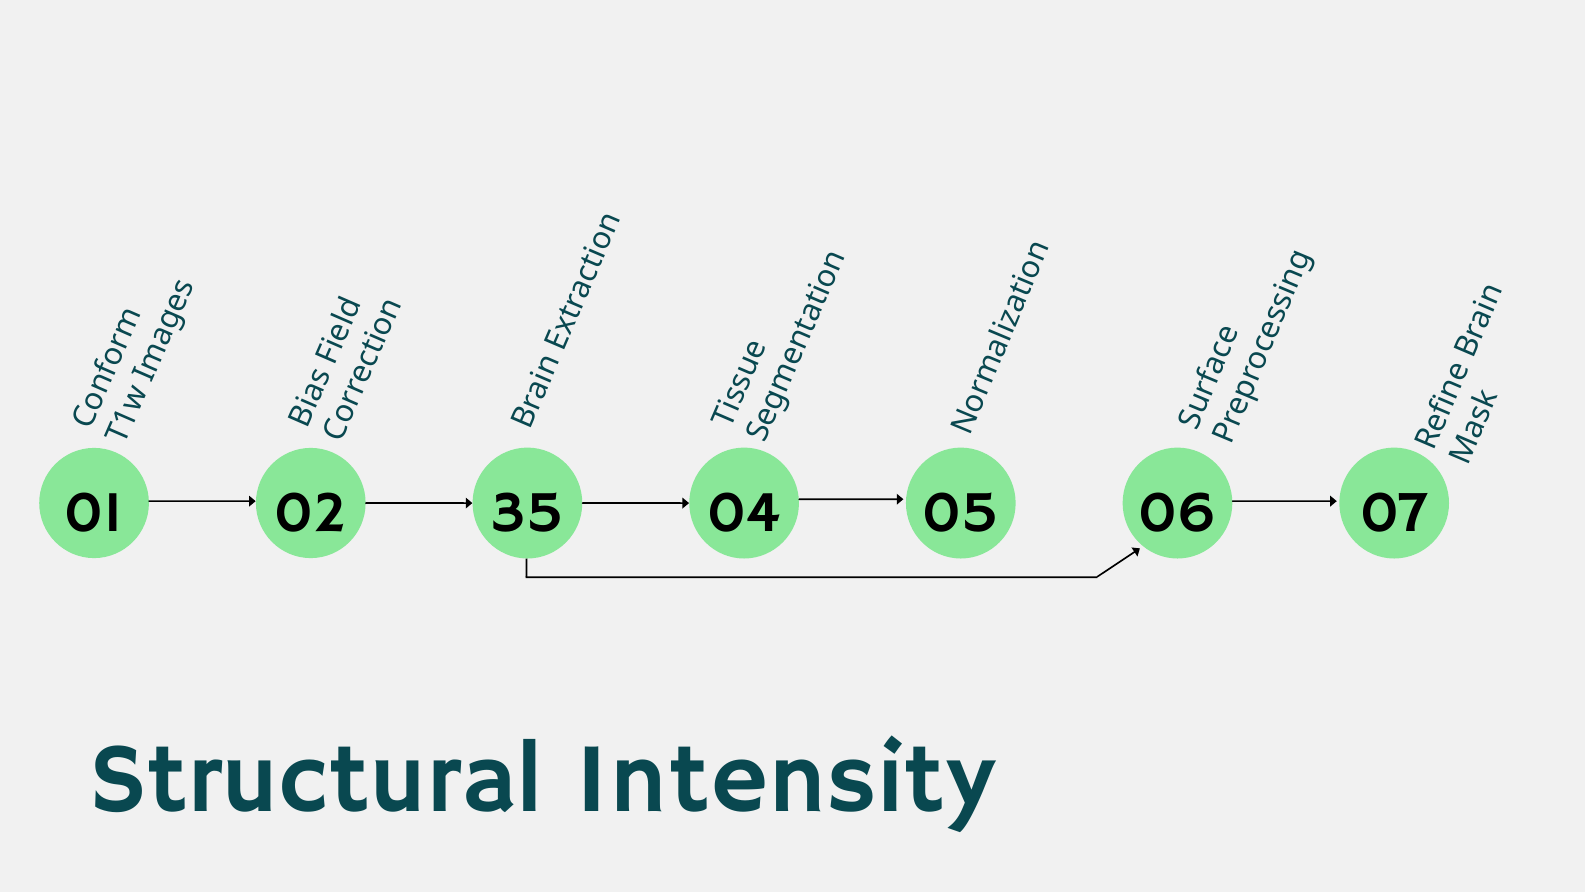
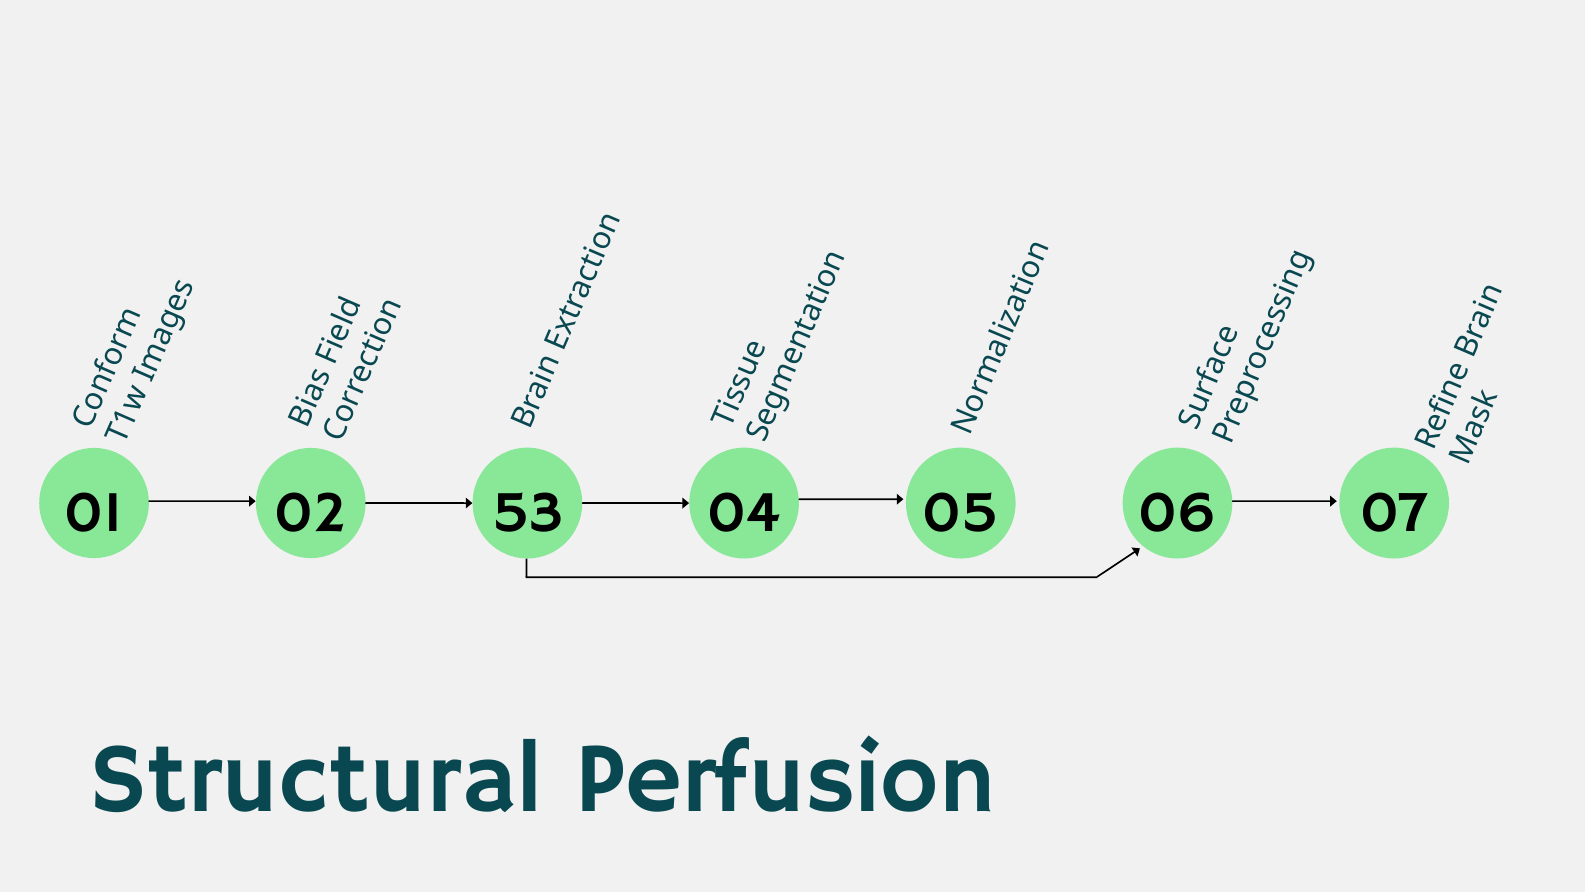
35: 35 -> 53
Intensity: Intensity -> Perfusion
